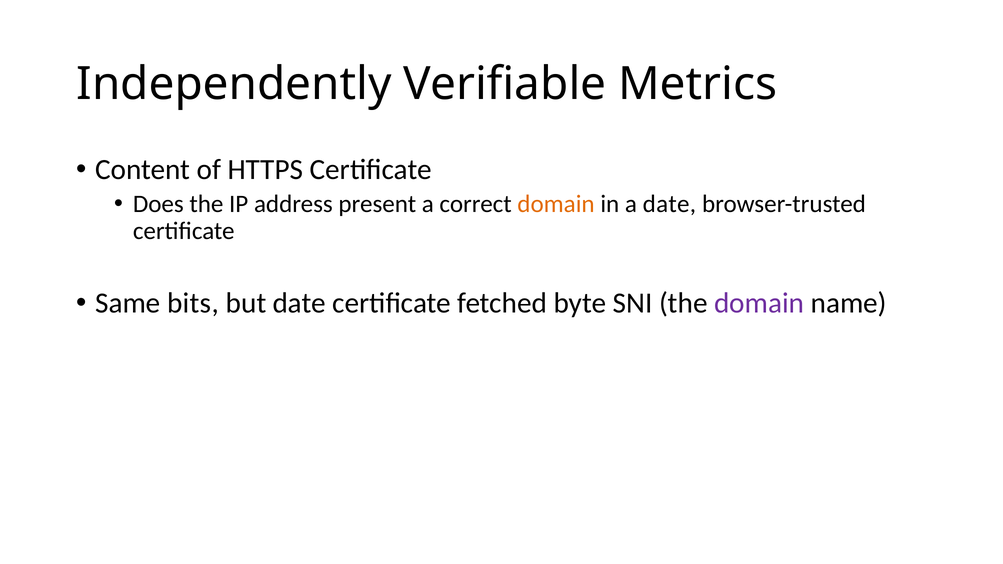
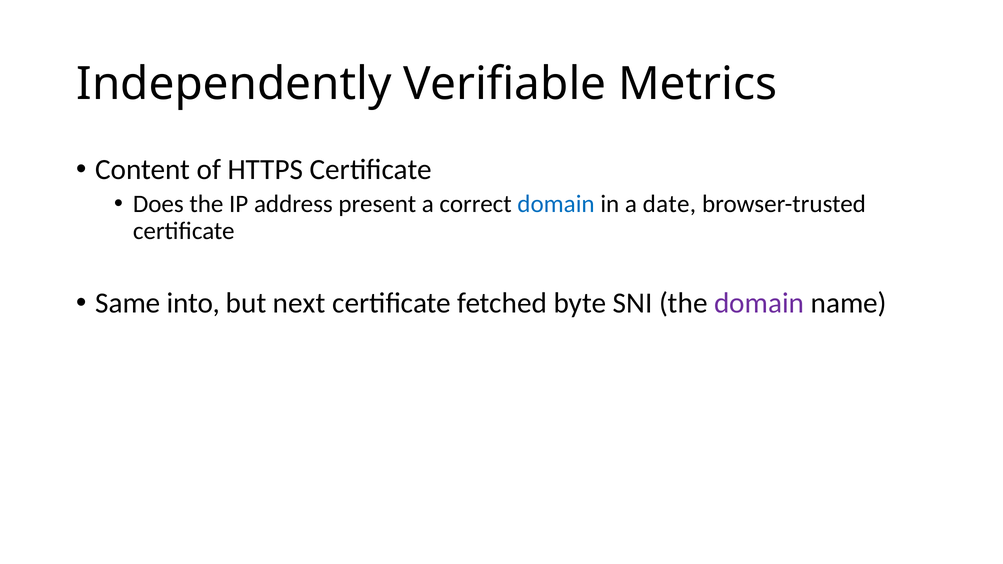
domain at (556, 204) colour: orange -> blue
bits: bits -> into
but date: date -> next
